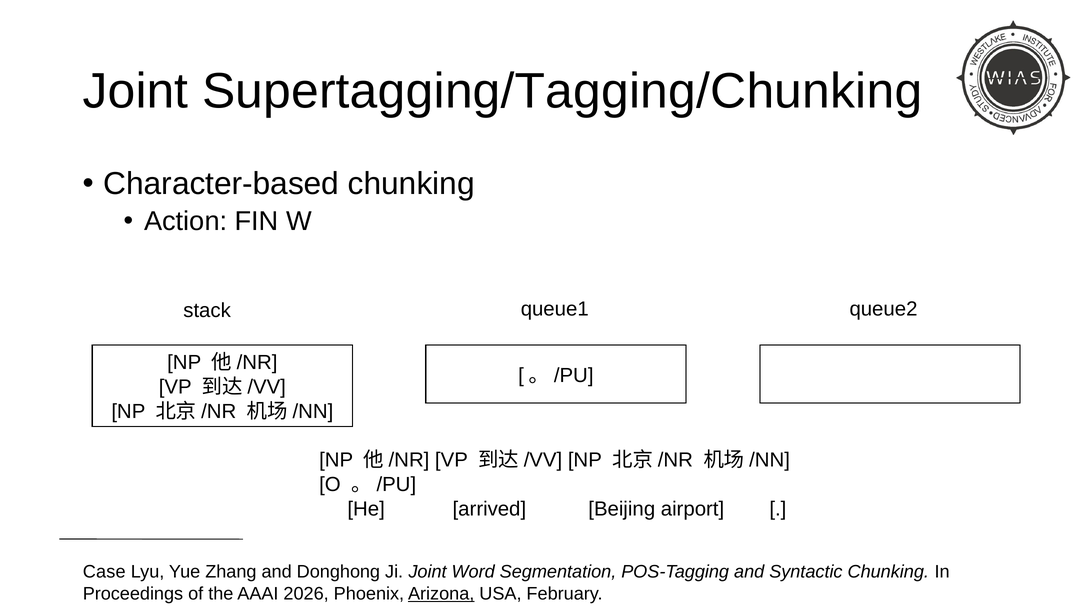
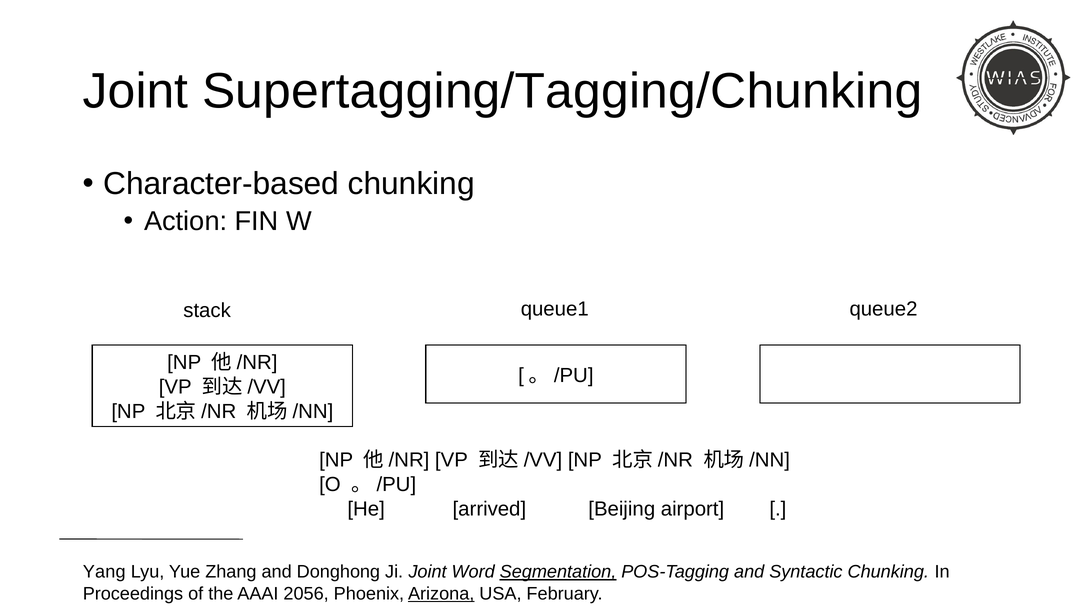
Case: Case -> Yang
Segmentation underline: none -> present
2026: 2026 -> 2056
